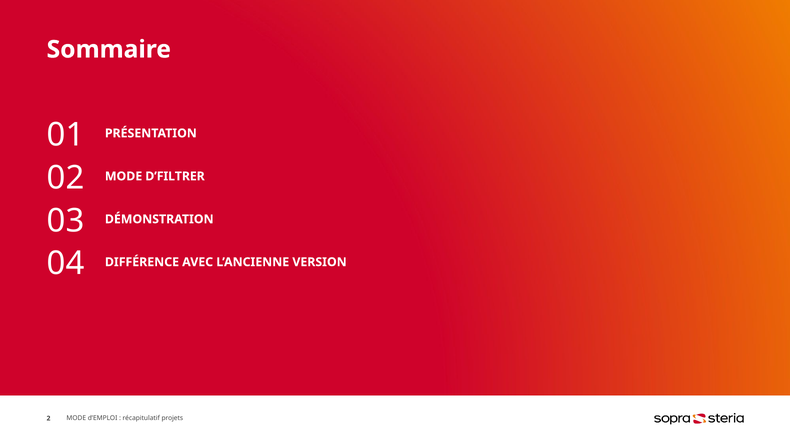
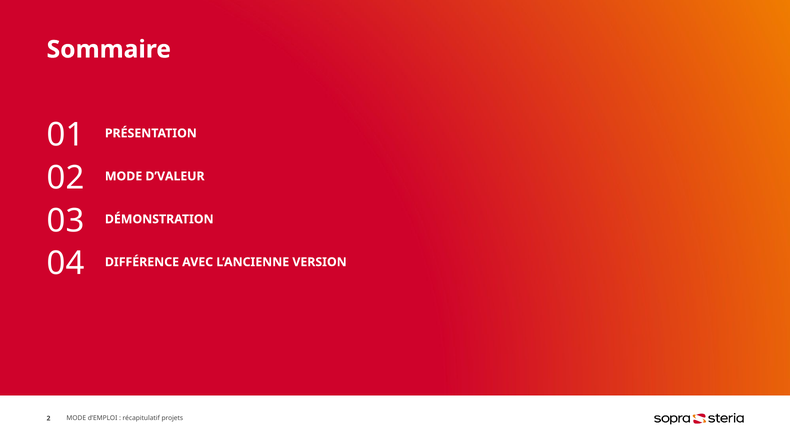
D’FILTRER: D’FILTRER -> D’VALEUR
